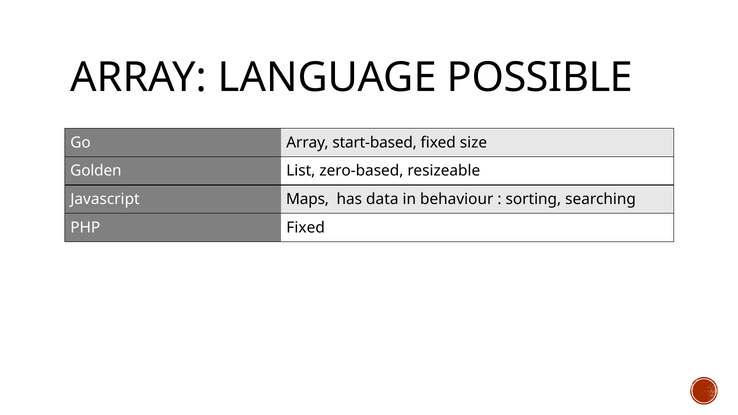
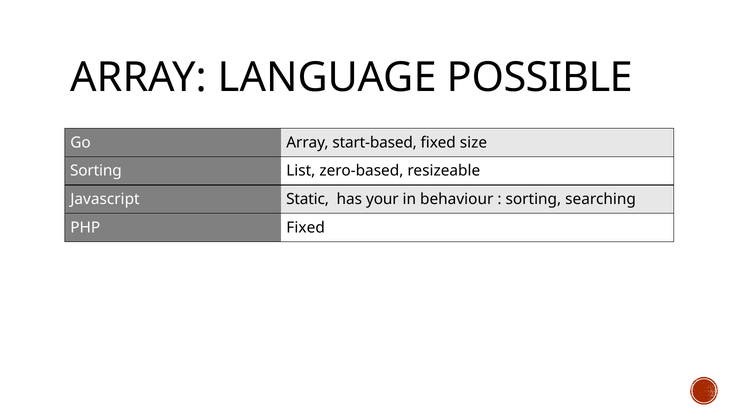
Golden at (96, 171): Golden -> Sorting
Maps: Maps -> Static
data: data -> your
